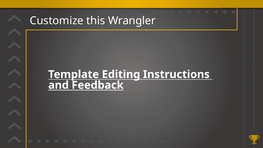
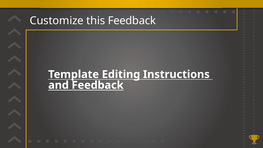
this Wrangler: Wrangler -> Feedback
